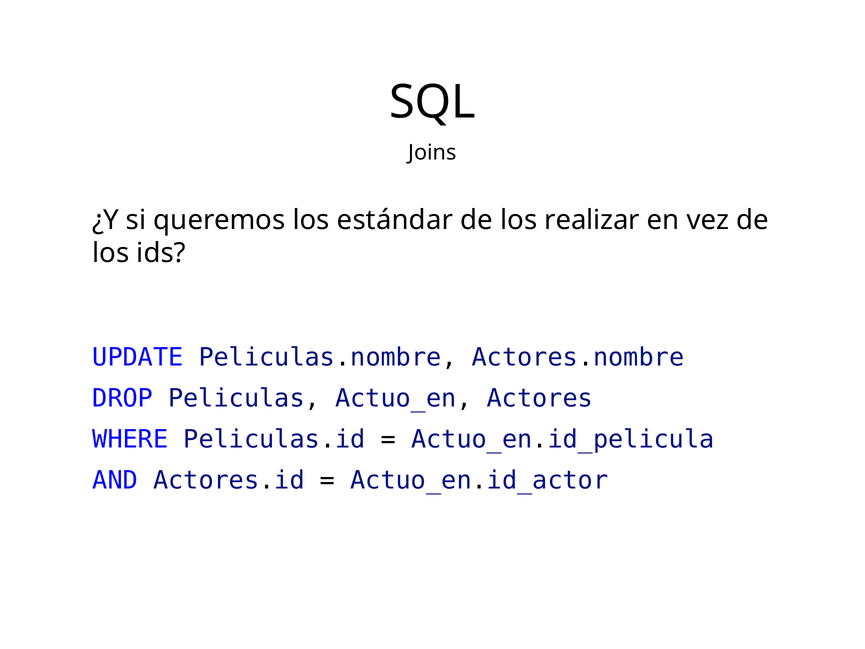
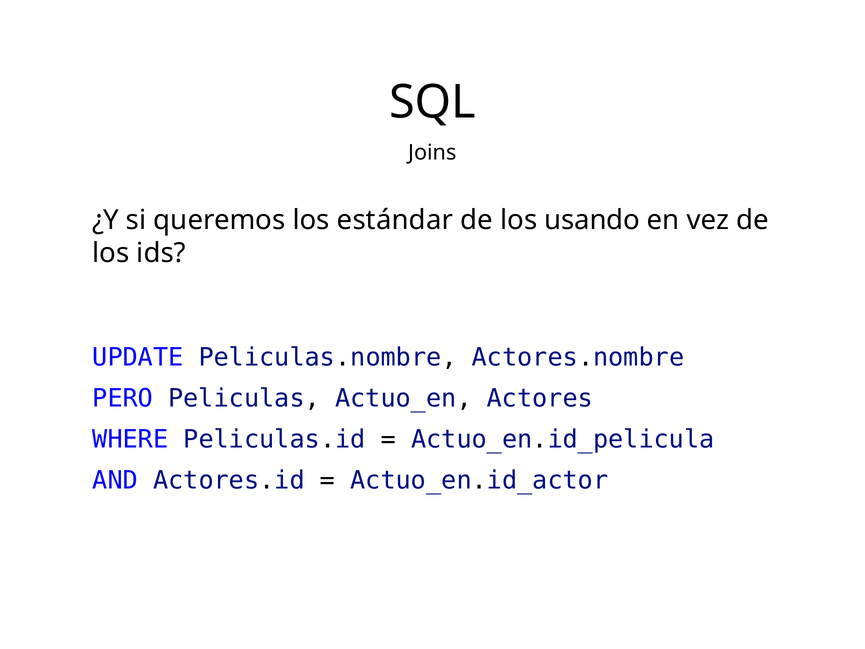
realizar: realizar -> usando
DROP: DROP -> PERO
